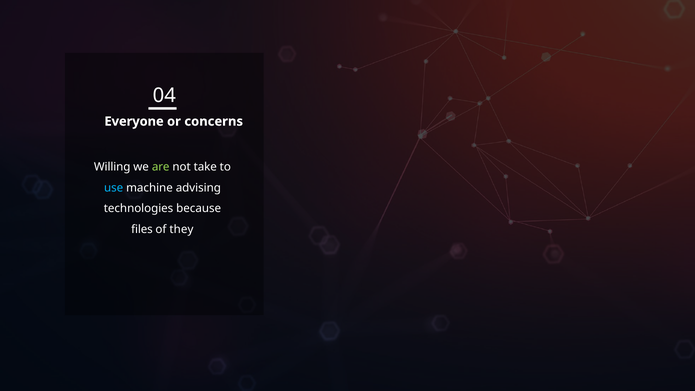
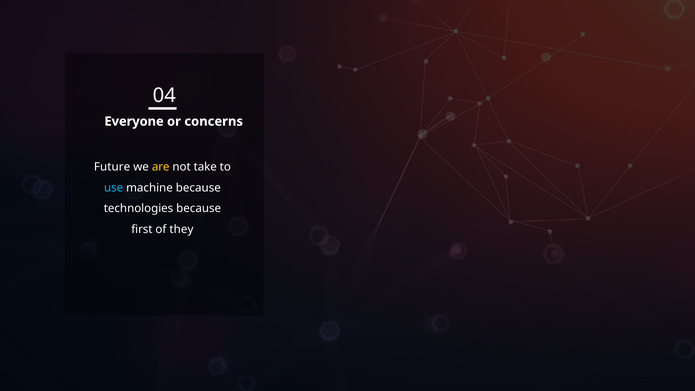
Willing: Willing -> Future
are colour: light green -> yellow
machine advising: advising -> because
files: files -> first
